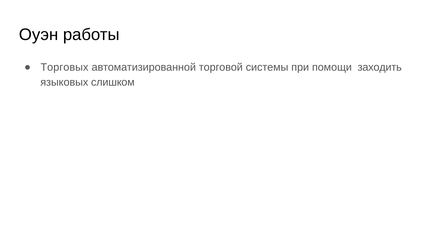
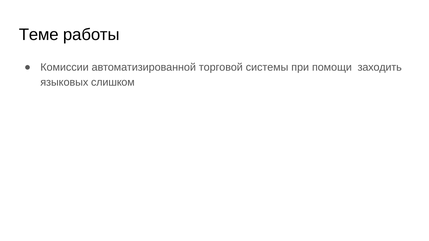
Оуэн: Оуэн -> Теме
Торговых: Торговых -> Комиссии
